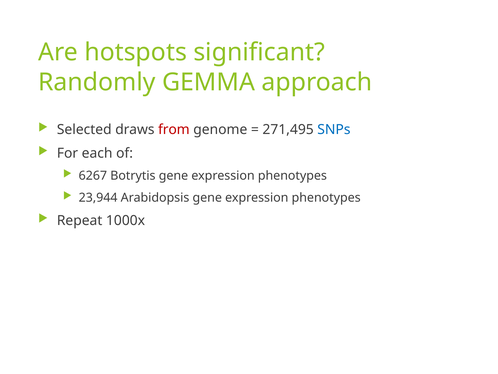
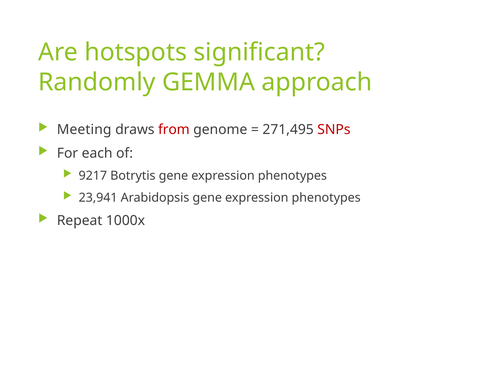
Selected: Selected -> Meeting
SNPs colour: blue -> red
6267: 6267 -> 9217
23,944: 23,944 -> 23,941
